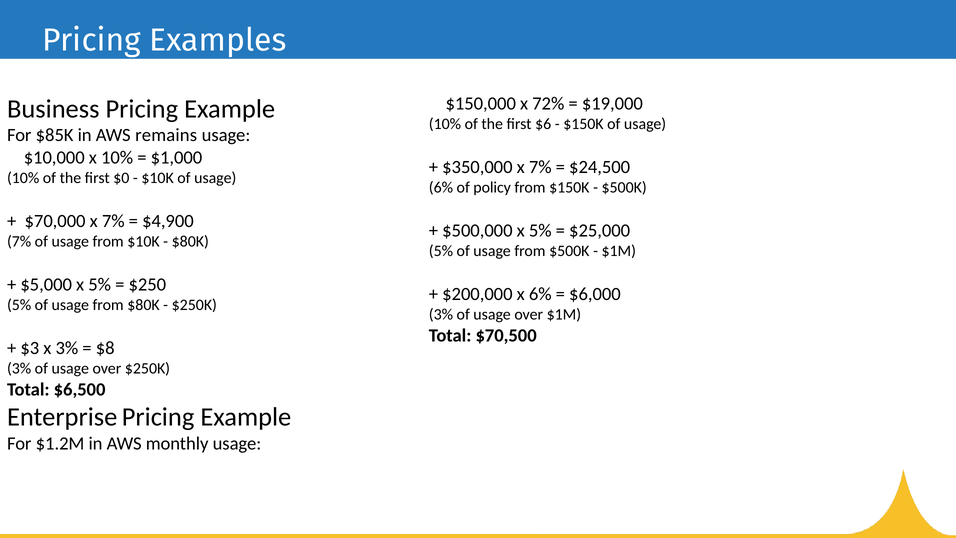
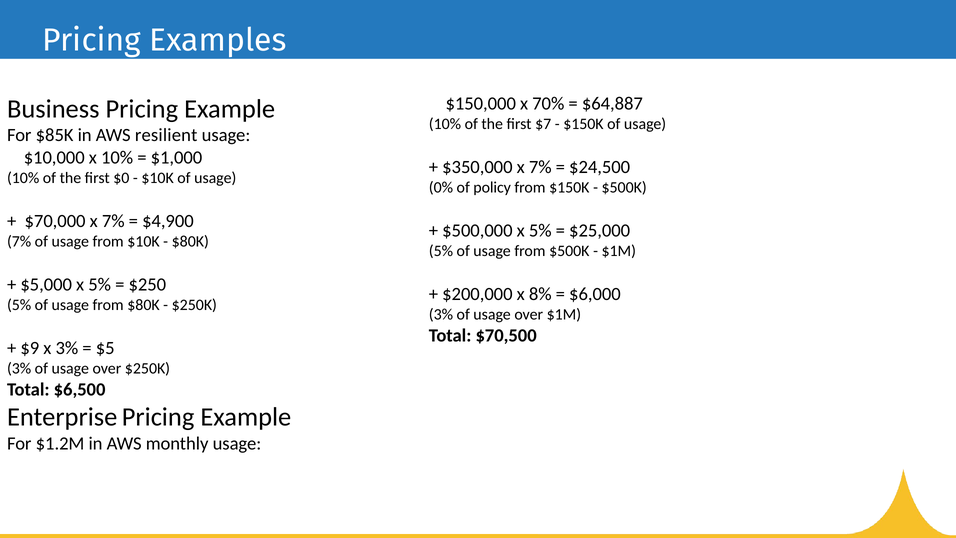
72%: 72% -> 70%
$19,000: $19,000 -> $64,887
$6: $6 -> $7
remains: remains -> resilient
6% at (441, 187): 6% -> 0%
x 6%: 6% -> 8%
$3: $3 -> $9
$8: $8 -> $5
